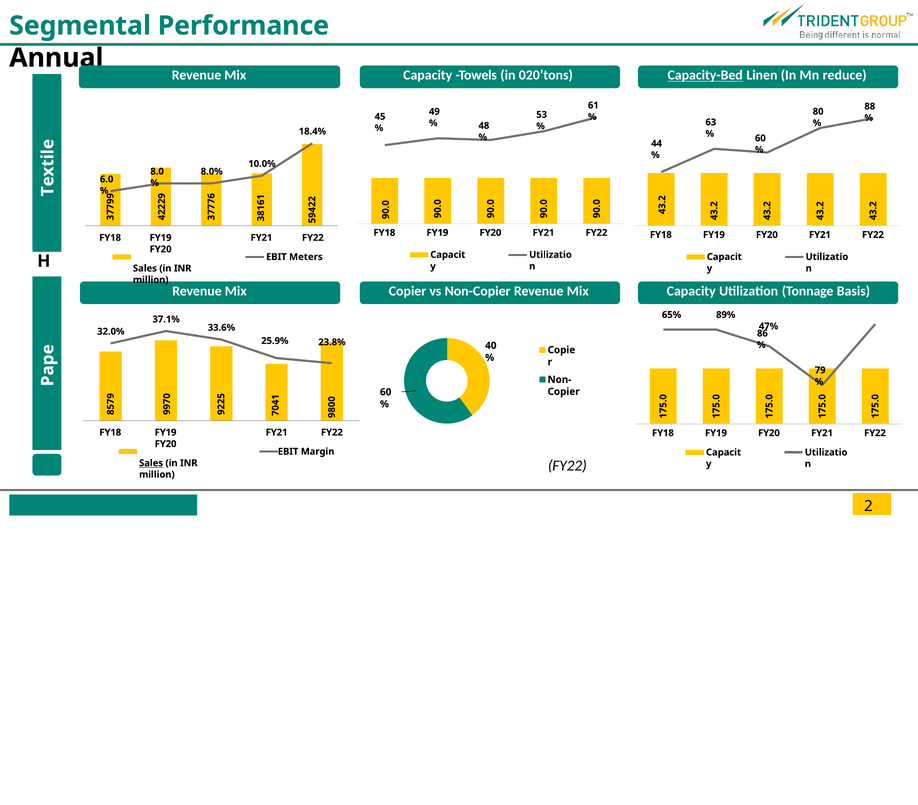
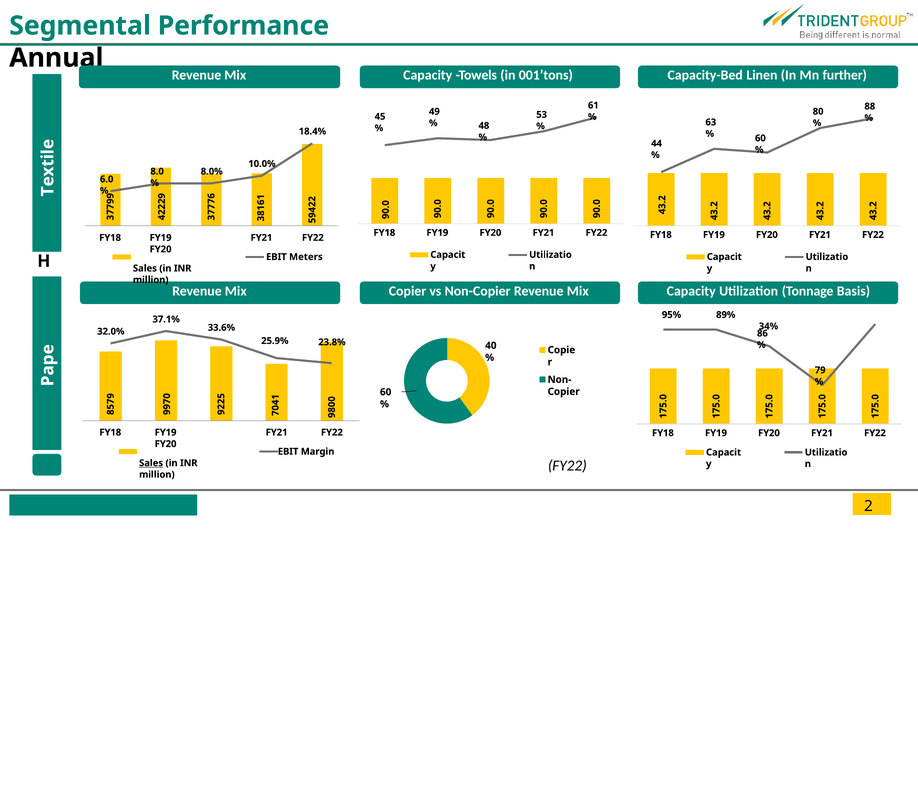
020’tons: 020’tons -> 001’tons
Capacity-Bed underline: present -> none
reduce: reduce -> further
65%: 65% -> 95%
47%: 47% -> 34%
